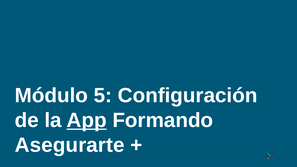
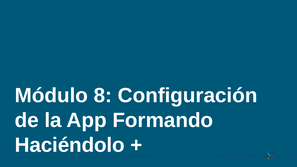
5: 5 -> 8
App underline: present -> none
Asegurarte: Asegurarte -> Haciéndolo
